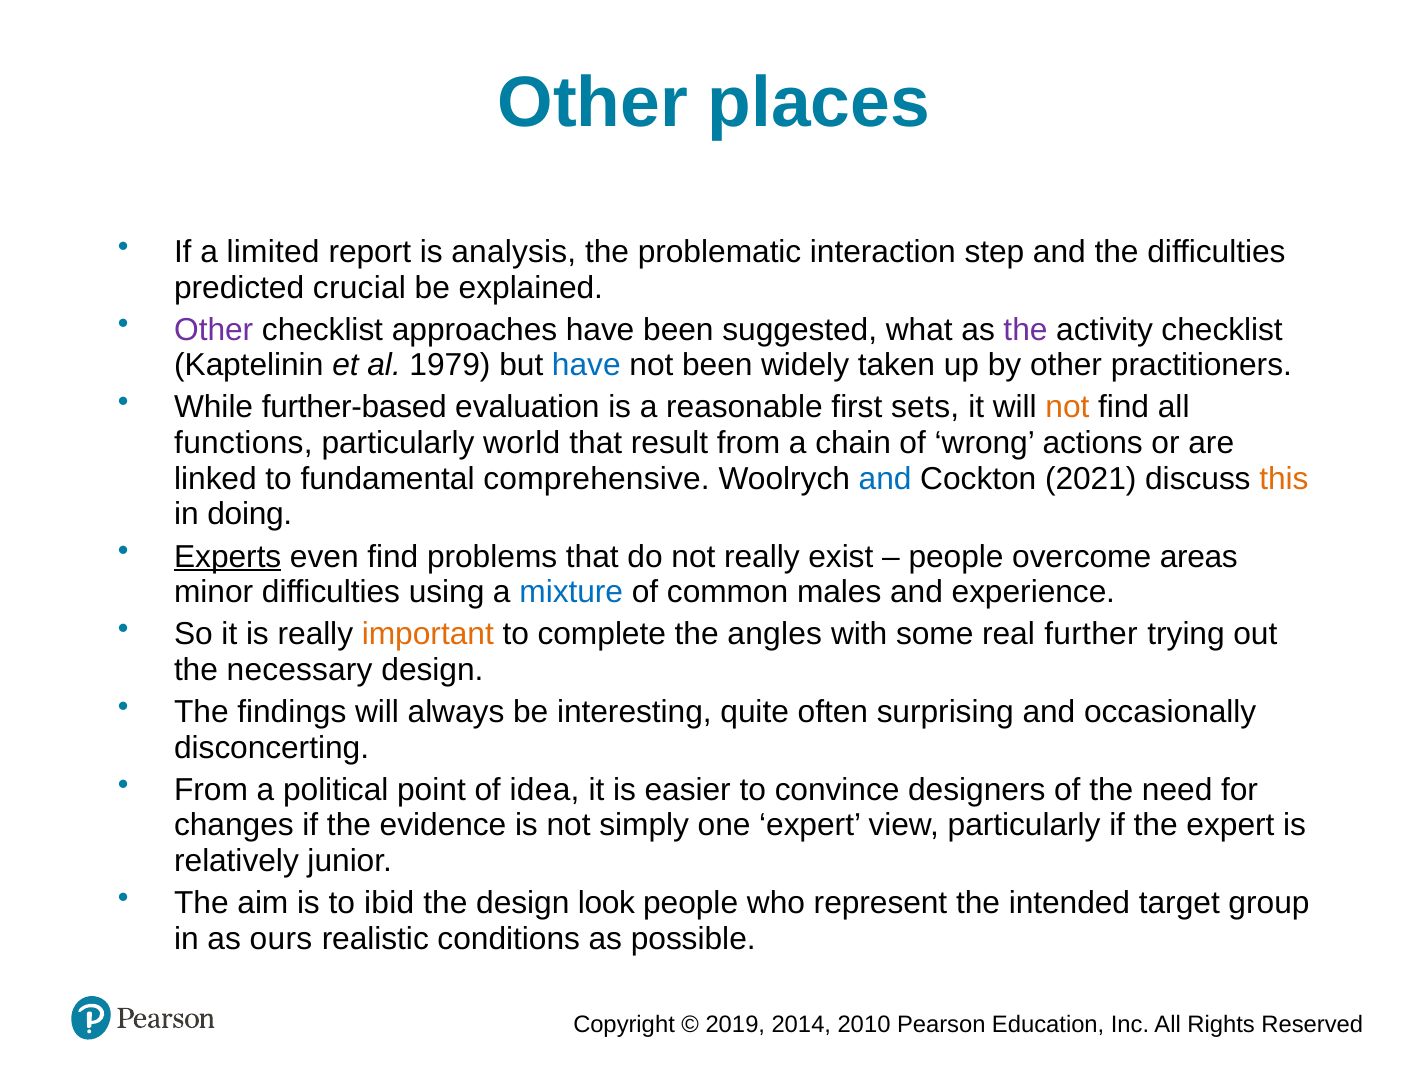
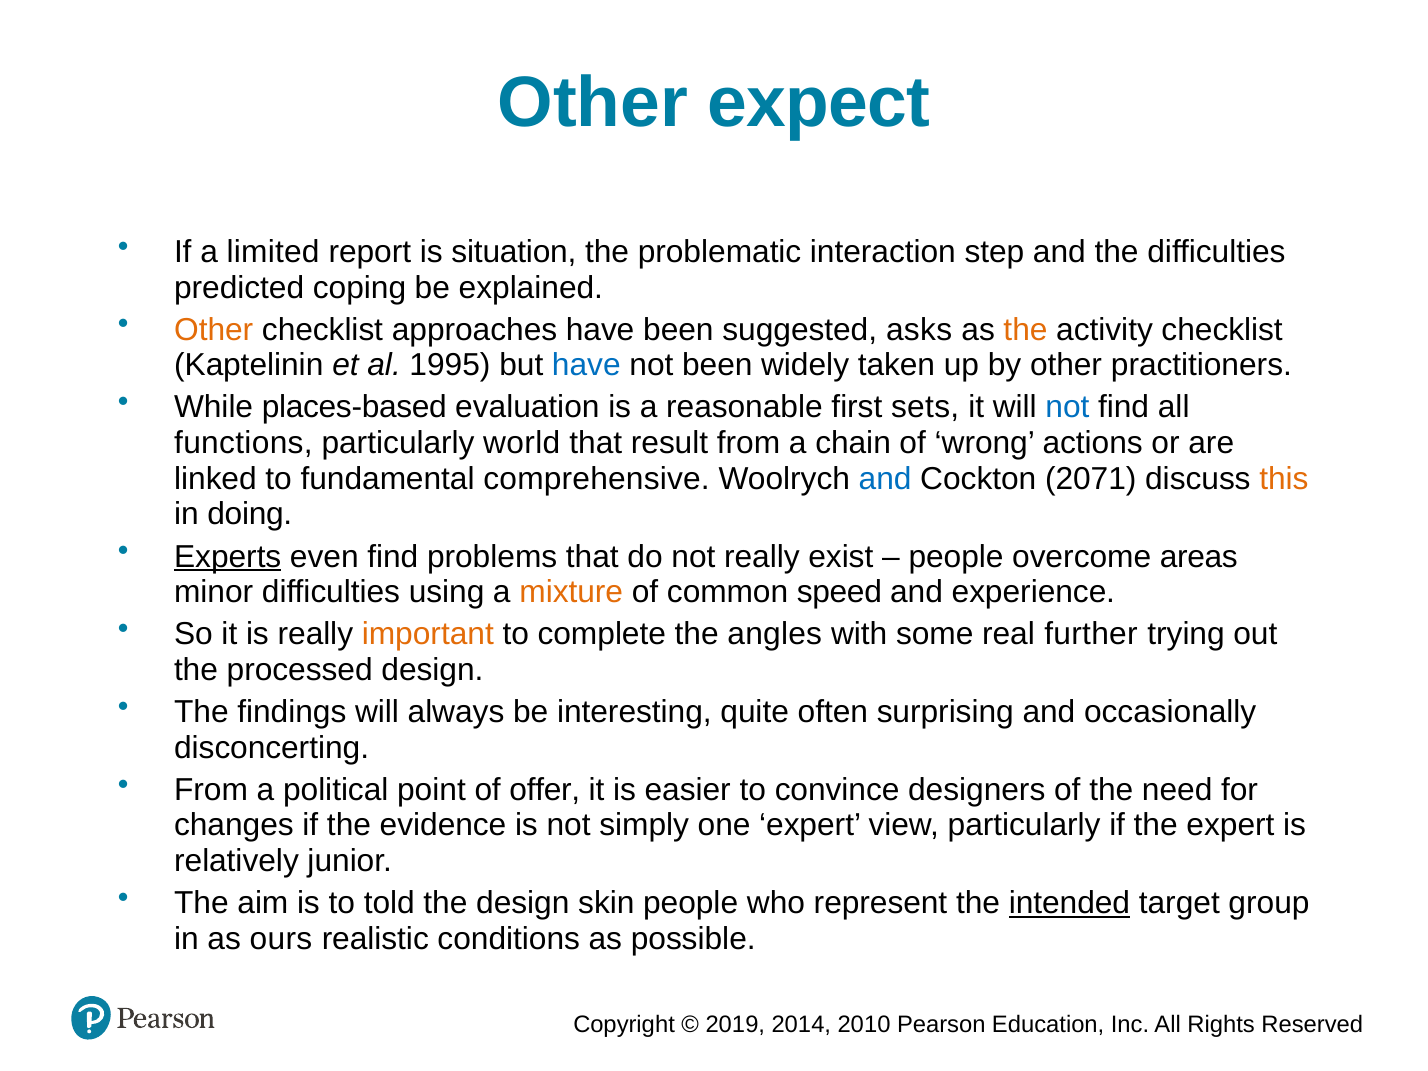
places: places -> expect
analysis: analysis -> situation
crucial: crucial -> coping
Other at (214, 330) colour: purple -> orange
what: what -> asks
the at (1025, 330) colour: purple -> orange
1979: 1979 -> 1995
further-based: further-based -> places-based
not at (1067, 407) colour: orange -> blue
2021: 2021 -> 2071
mixture colour: blue -> orange
males: males -> speed
necessary: necessary -> processed
idea: idea -> offer
ibid: ibid -> told
look: look -> skin
intended underline: none -> present
